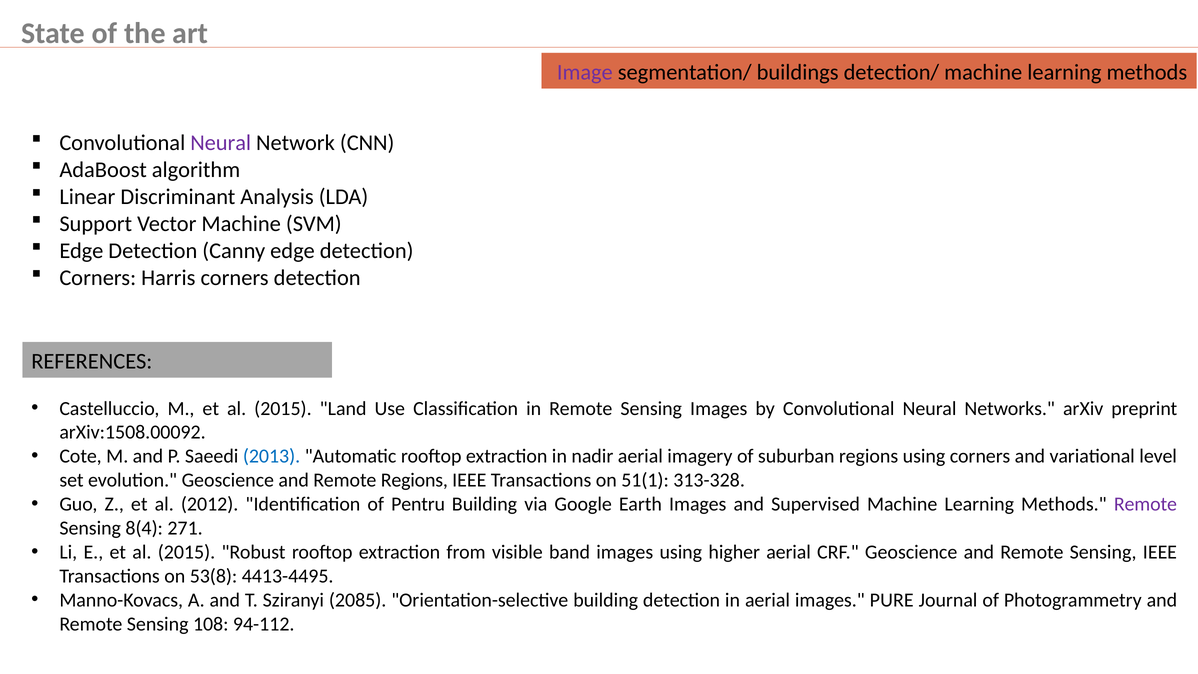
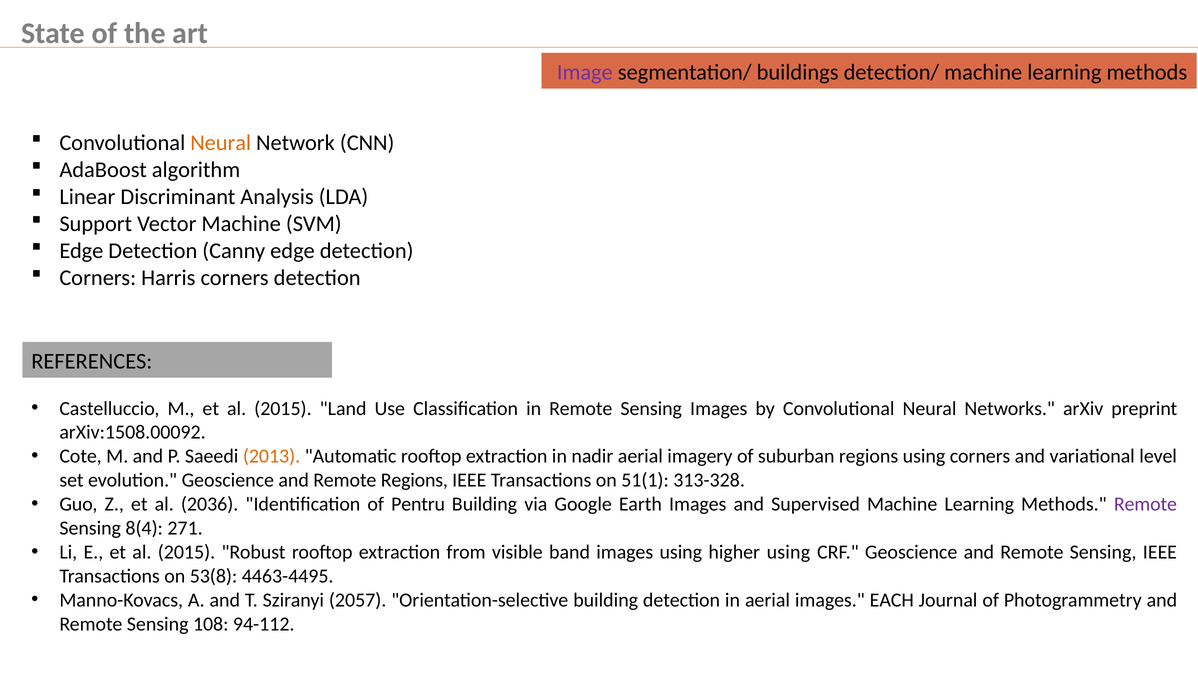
Neural at (221, 143) colour: purple -> orange
2013 colour: blue -> orange
2012: 2012 -> 2036
higher aerial: aerial -> using
4413-4495: 4413-4495 -> 4463-4495
2085: 2085 -> 2057
PURE: PURE -> EACH
